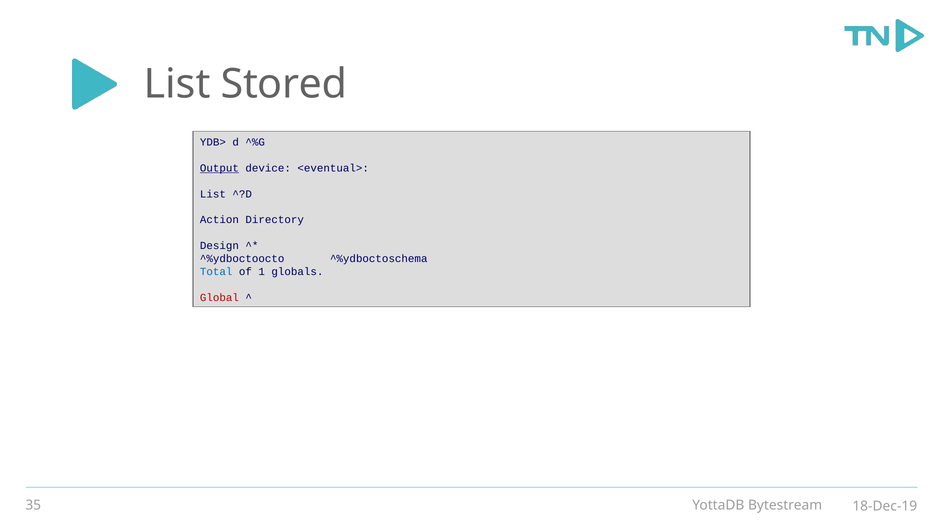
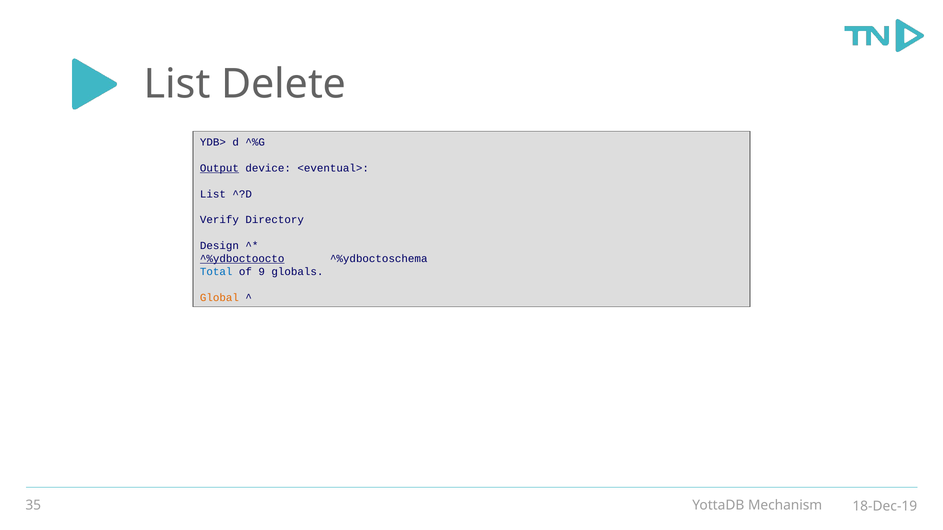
Stored: Stored -> Delete
Action: Action -> Verify
^%ydboctoocto underline: none -> present
1: 1 -> 9
Global colour: red -> orange
Bytestream: Bytestream -> Mechanism
